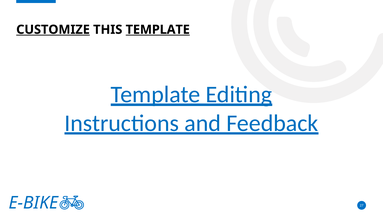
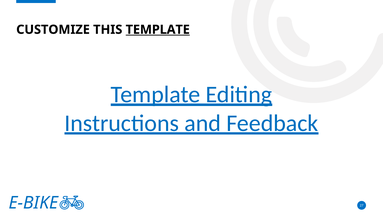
CUSTOMIZE underline: present -> none
